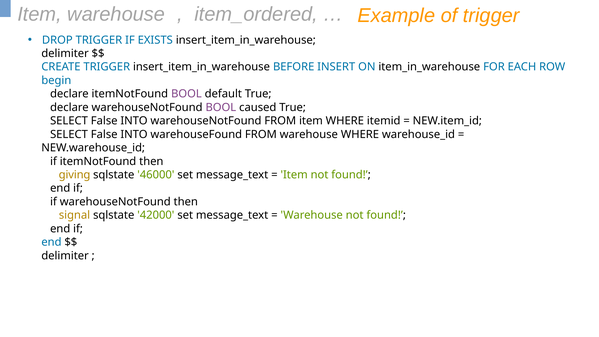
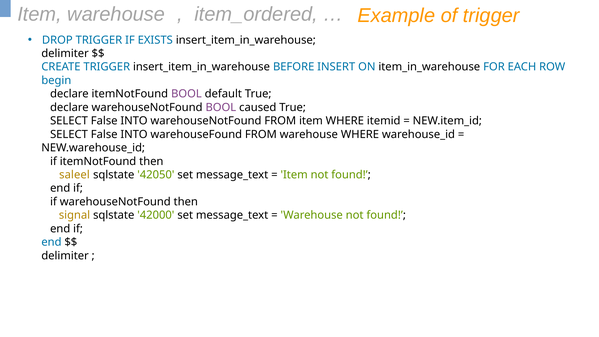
giving: giving -> saleel
46000: 46000 -> 42050
